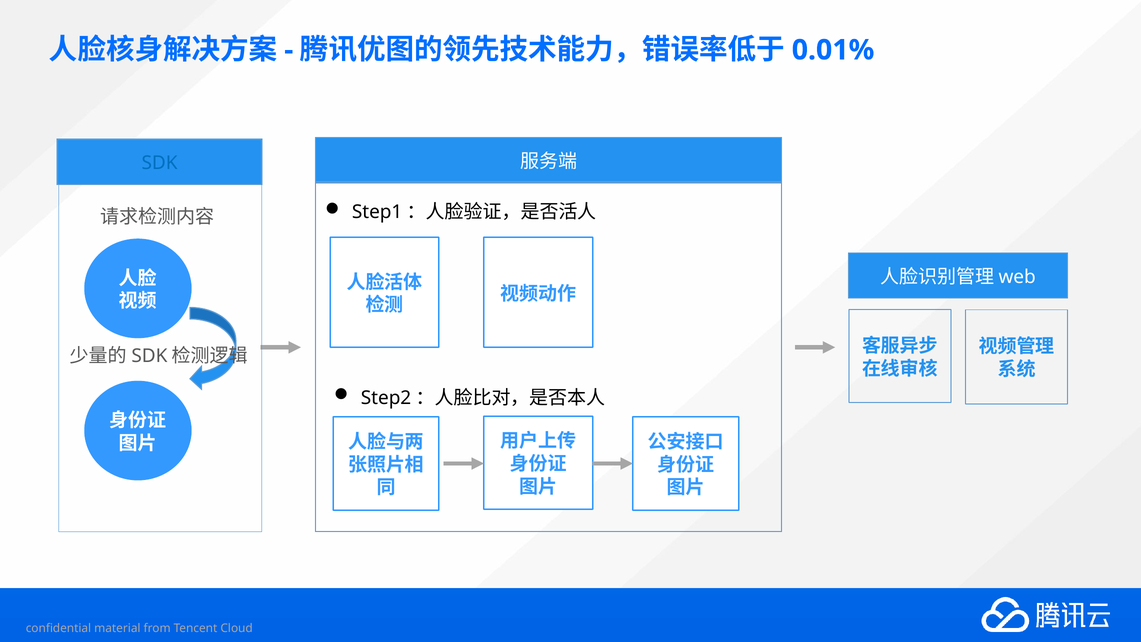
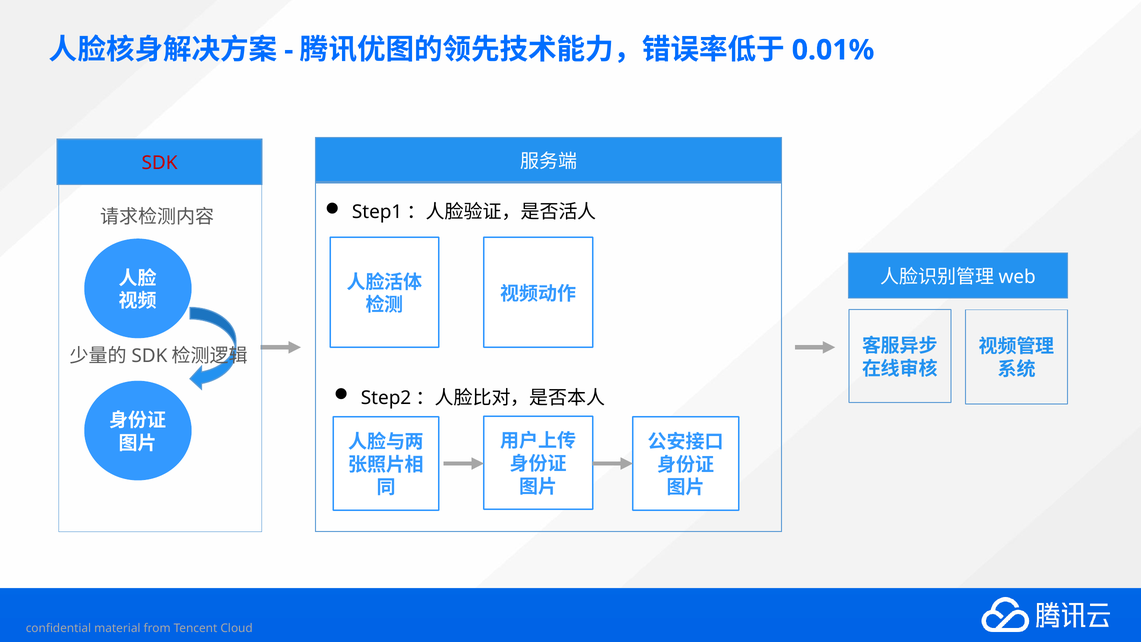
SDK colour: blue -> red
